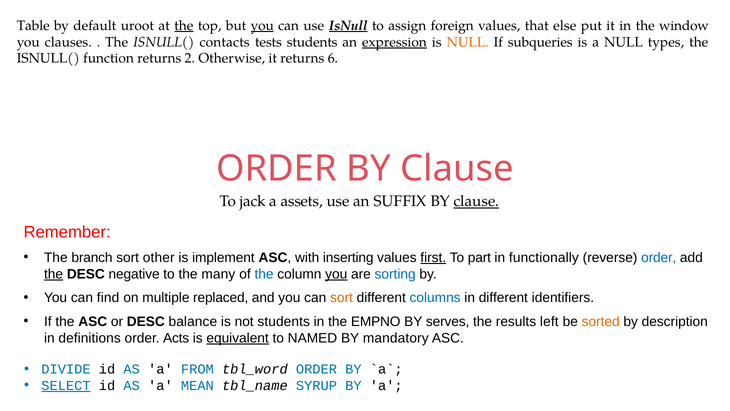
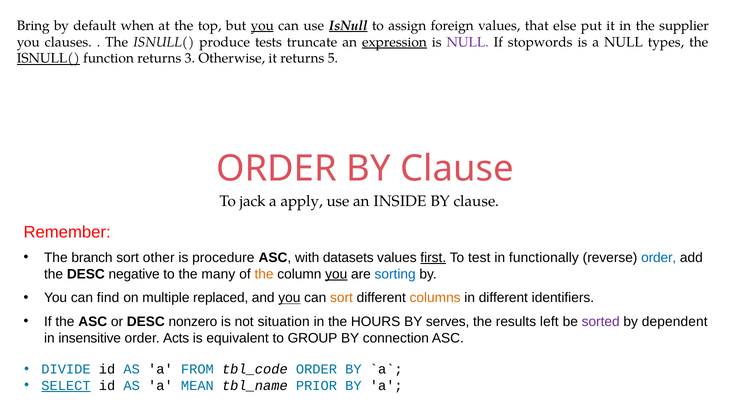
Table: Table -> Bring
uroot: uroot -> when
the at (184, 26) underline: present -> none
window: window -> supplier
contacts: contacts -> produce
tests students: students -> truncate
NULL at (468, 42) colour: orange -> purple
subqueries: subqueries -> stopwords
ISNULL( at (48, 58) underline: none -> present
2: 2 -> 3
6: 6 -> 5
assets: assets -> apply
SUFFIX: SUFFIX -> INSIDE
clause at (476, 201) underline: present -> none
implement: implement -> procedure
inserting: inserting -> datasets
part: part -> test
the at (54, 274) underline: present -> none
the at (264, 274) colour: blue -> orange
you at (289, 298) underline: none -> present
columns colour: blue -> orange
balance: balance -> nonzero
not students: students -> situation
EMPNO: EMPNO -> HOURS
sorted colour: orange -> purple
description: description -> dependent
definitions: definitions -> insensitive
equivalent underline: present -> none
NAMED: NAMED -> GROUP
mandatory: mandatory -> connection
tbl_word: tbl_word -> tbl_code
SYRUP: SYRUP -> PRIOR
